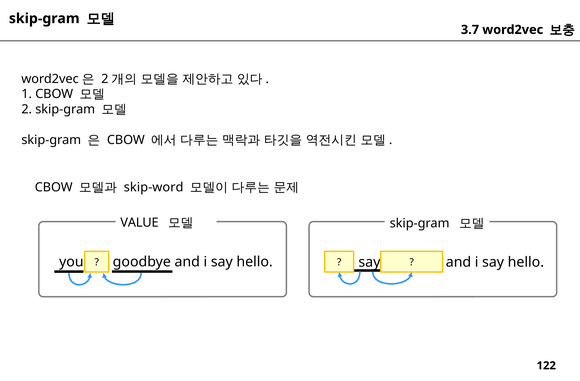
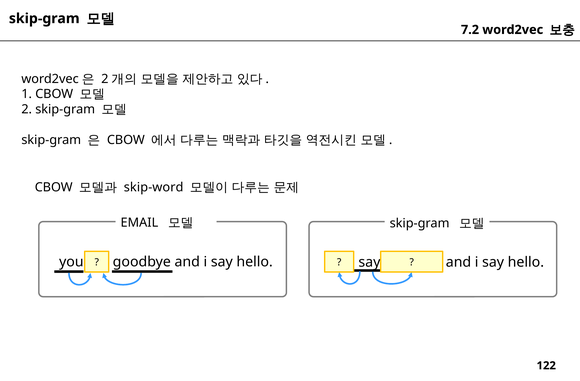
3.7: 3.7 -> 7.2
VALUE: VALUE -> EMAIL
